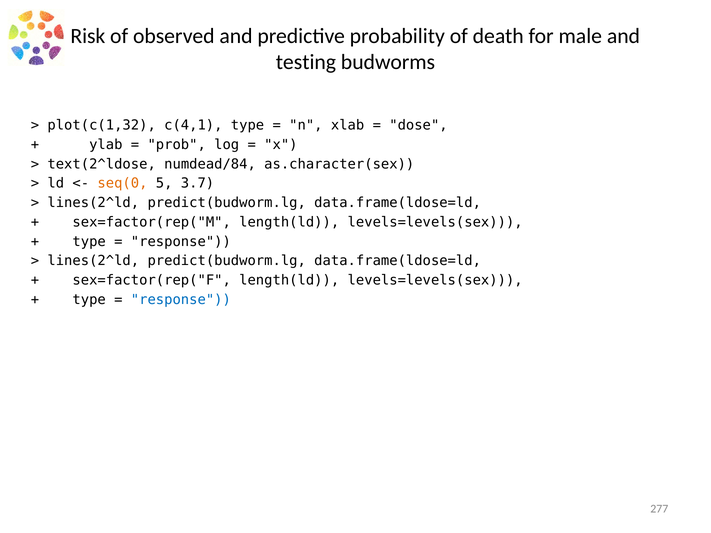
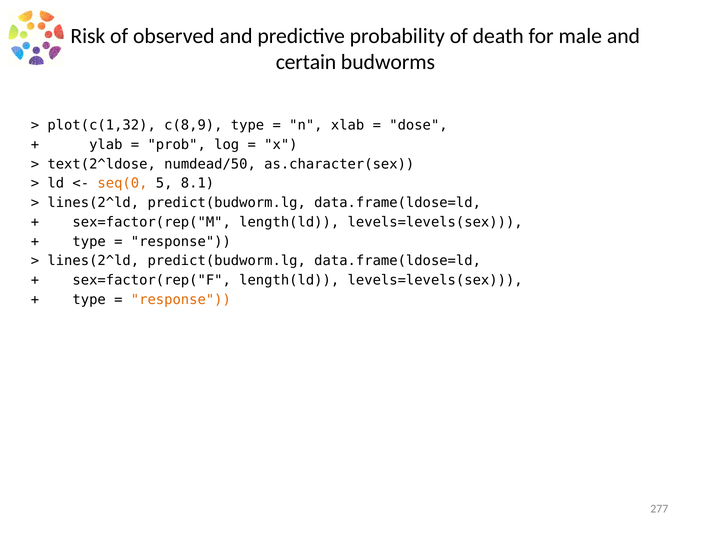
testing: testing -> certain
c(4,1: c(4,1 -> c(8,9
numdead/84: numdead/84 -> numdead/50
3.7: 3.7 -> 8.1
response at (181, 300) colour: blue -> orange
